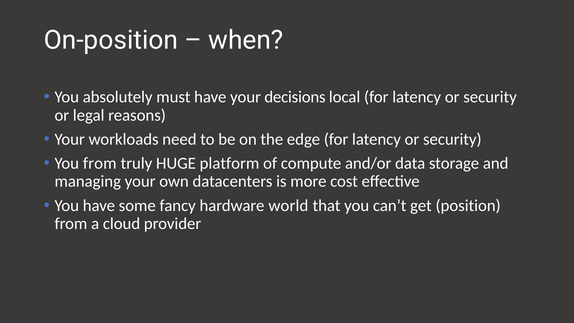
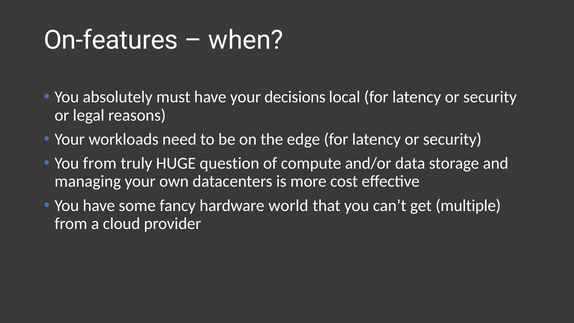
On-position: On-position -> On-features
platform: platform -> question
position: position -> multiple
